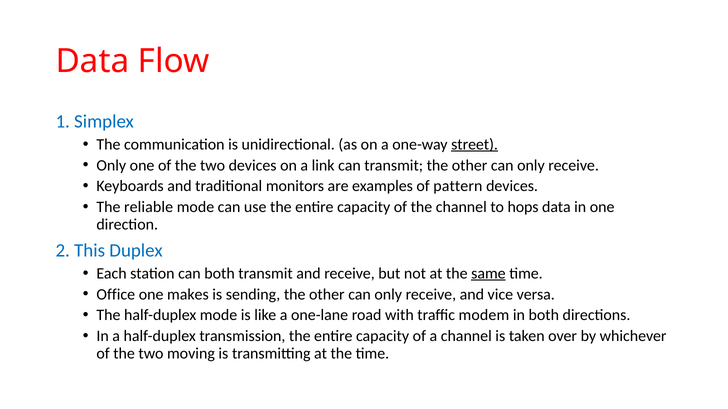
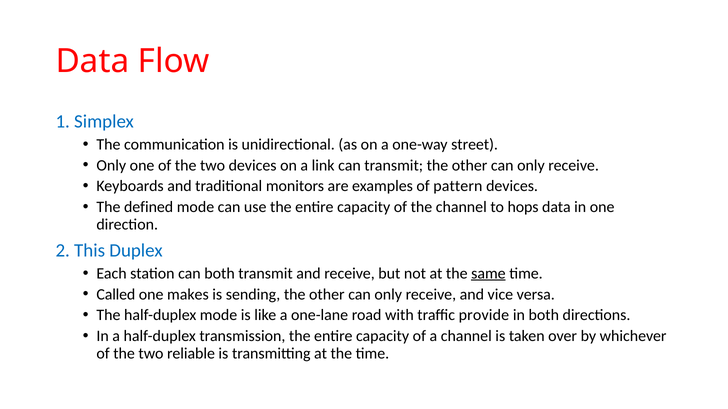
street underline: present -> none
reliable: reliable -> defined
Office: Office -> Called
modem: modem -> provide
moving: moving -> reliable
